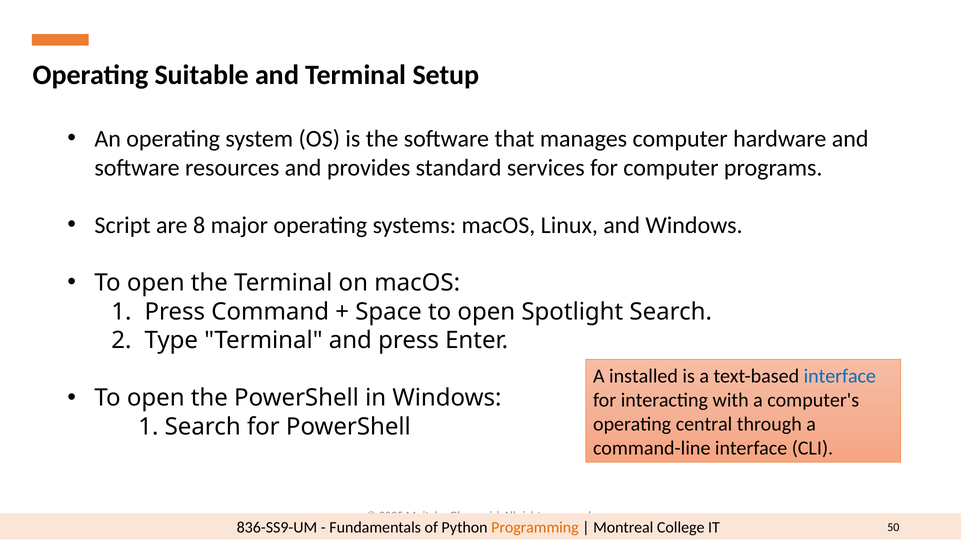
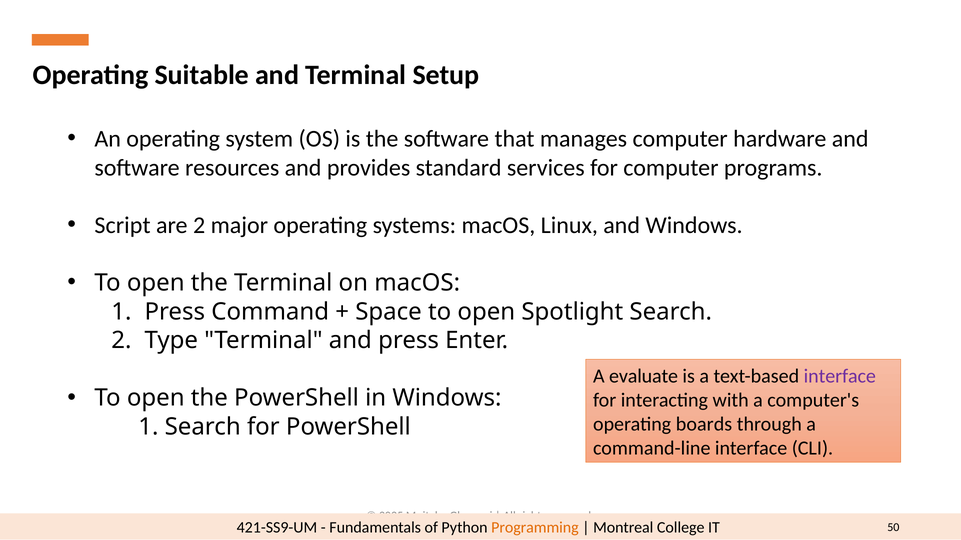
are 8: 8 -> 2
installed: installed -> evaluate
interface at (840, 376) colour: blue -> purple
central: central -> boards
836-SS9-UM: 836-SS9-UM -> 421-SS9-UM
